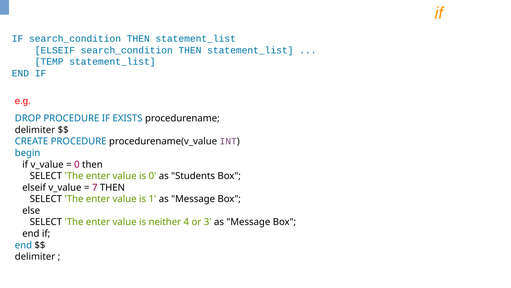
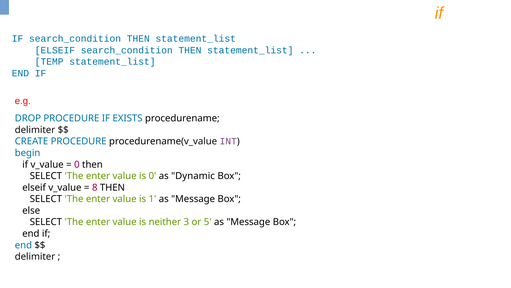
Students: Students -> Dynamic
7: 7 -> 8
4: 4 -> 3
3: 3 -> 5
